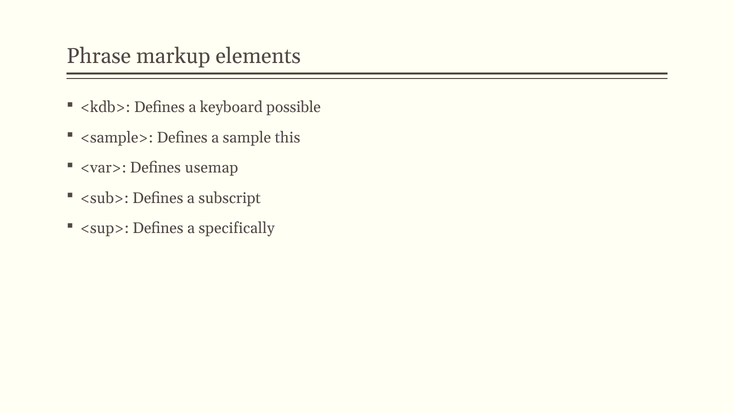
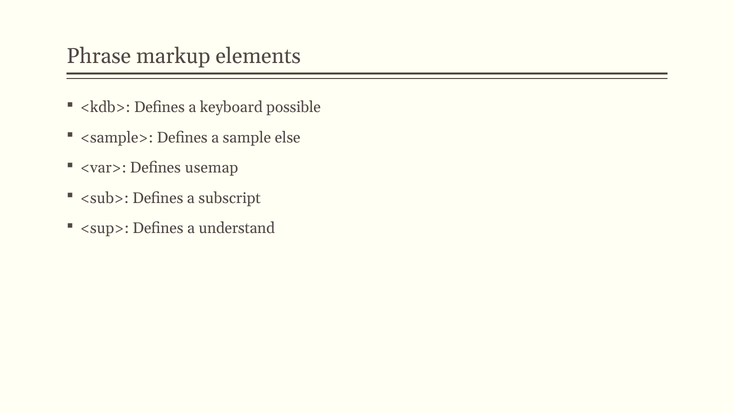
this: this -> else
specifically: specifically -> understand
